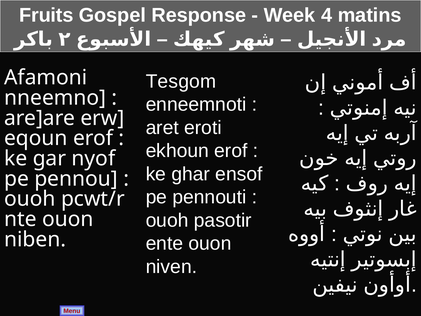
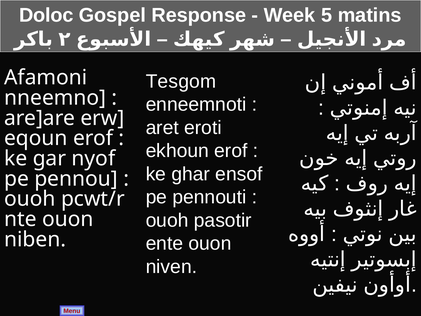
Fruits: Fruits -> Doloc
4: 4 -> 5
